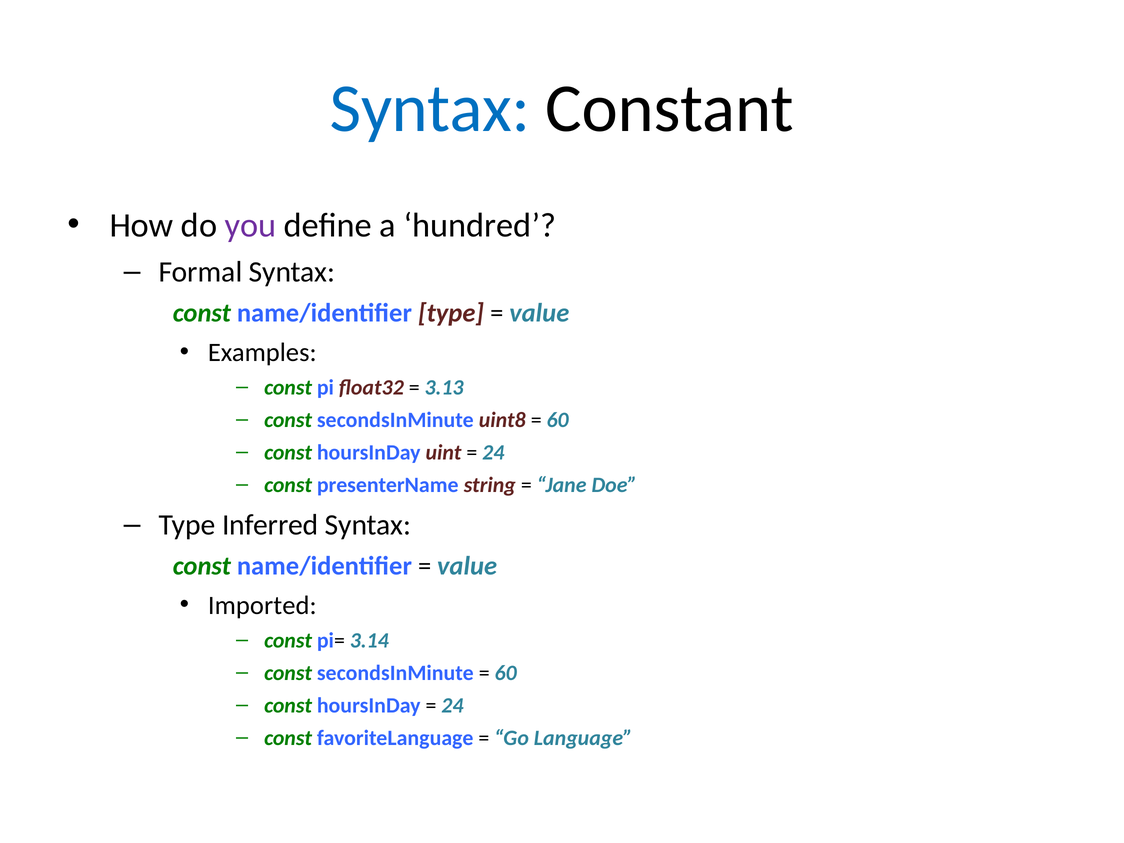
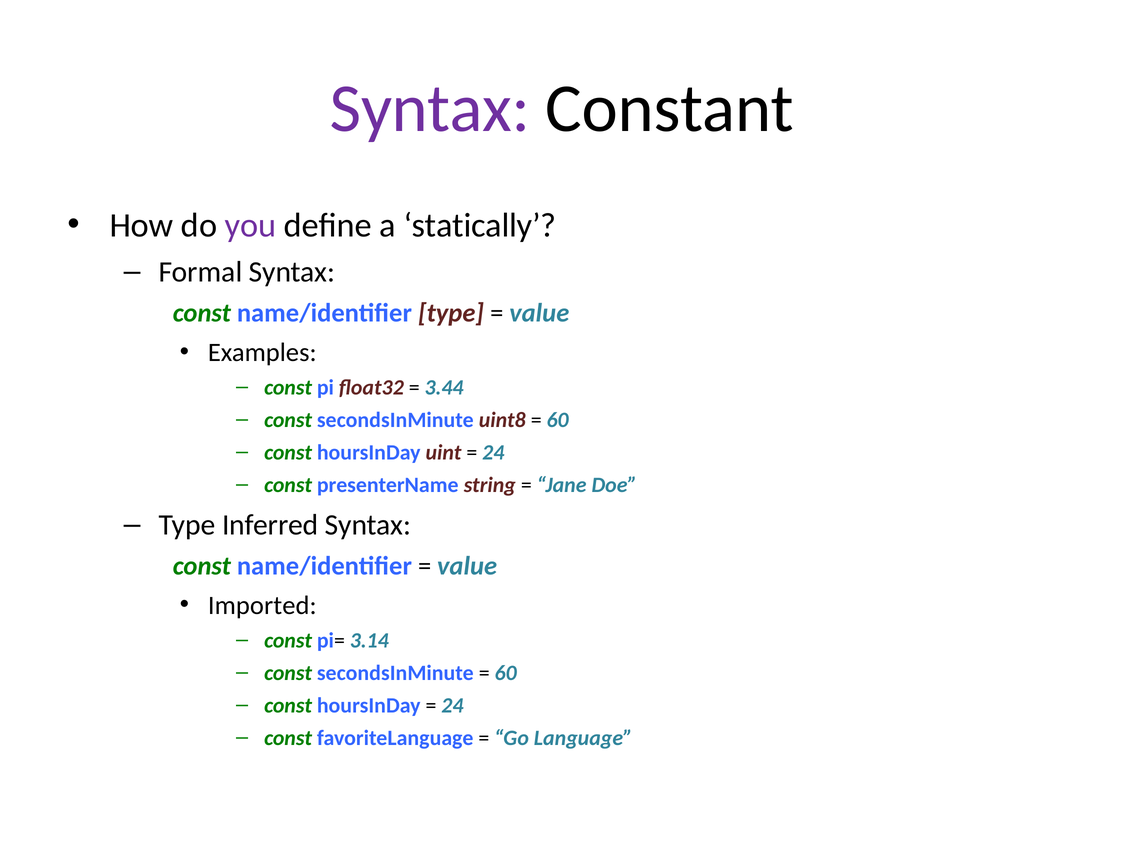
Syntax at (430, 109) colour: blue -> purple
hundred: hundred -> statically
3.13: 3.13 -> 3.44
